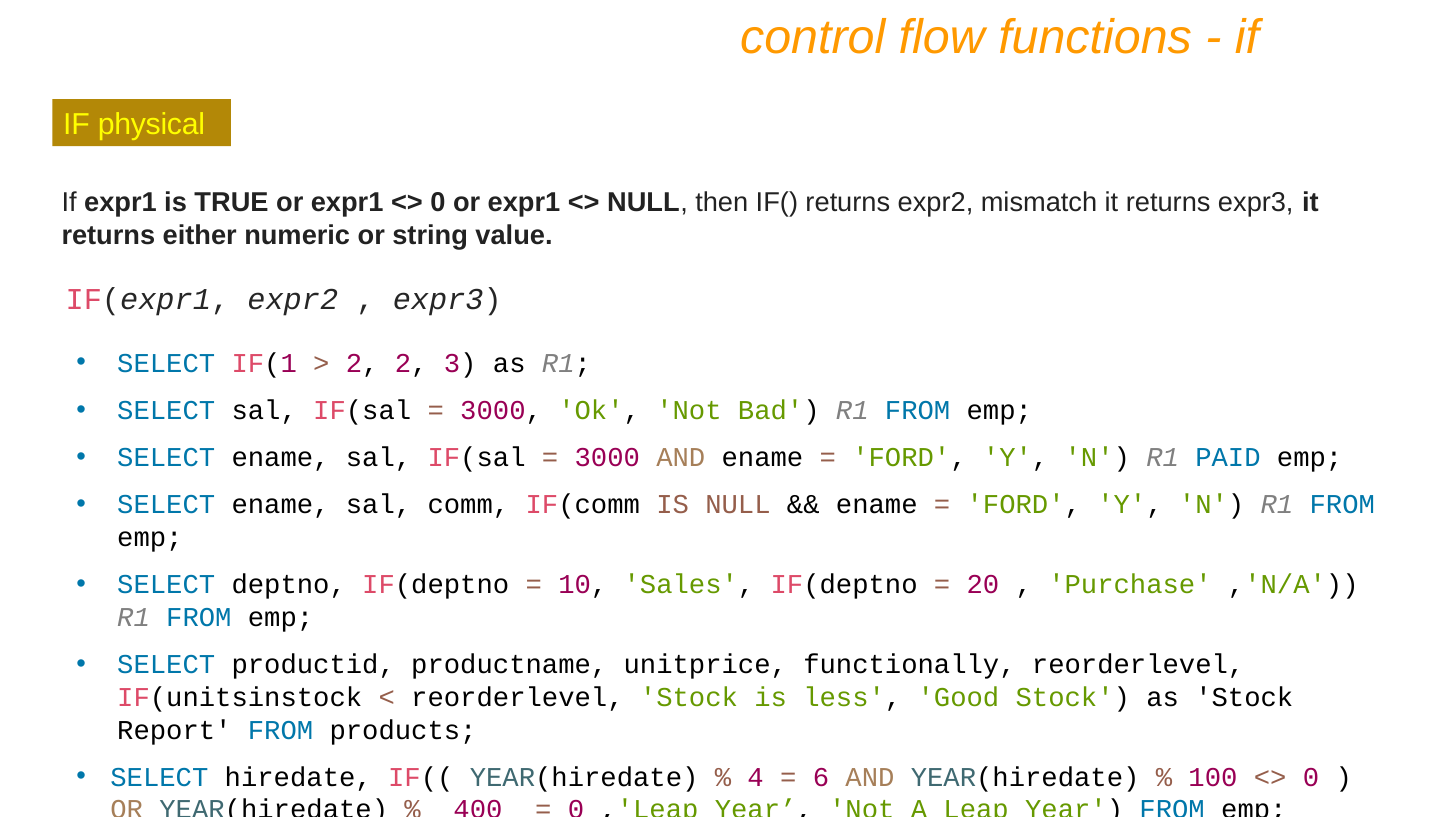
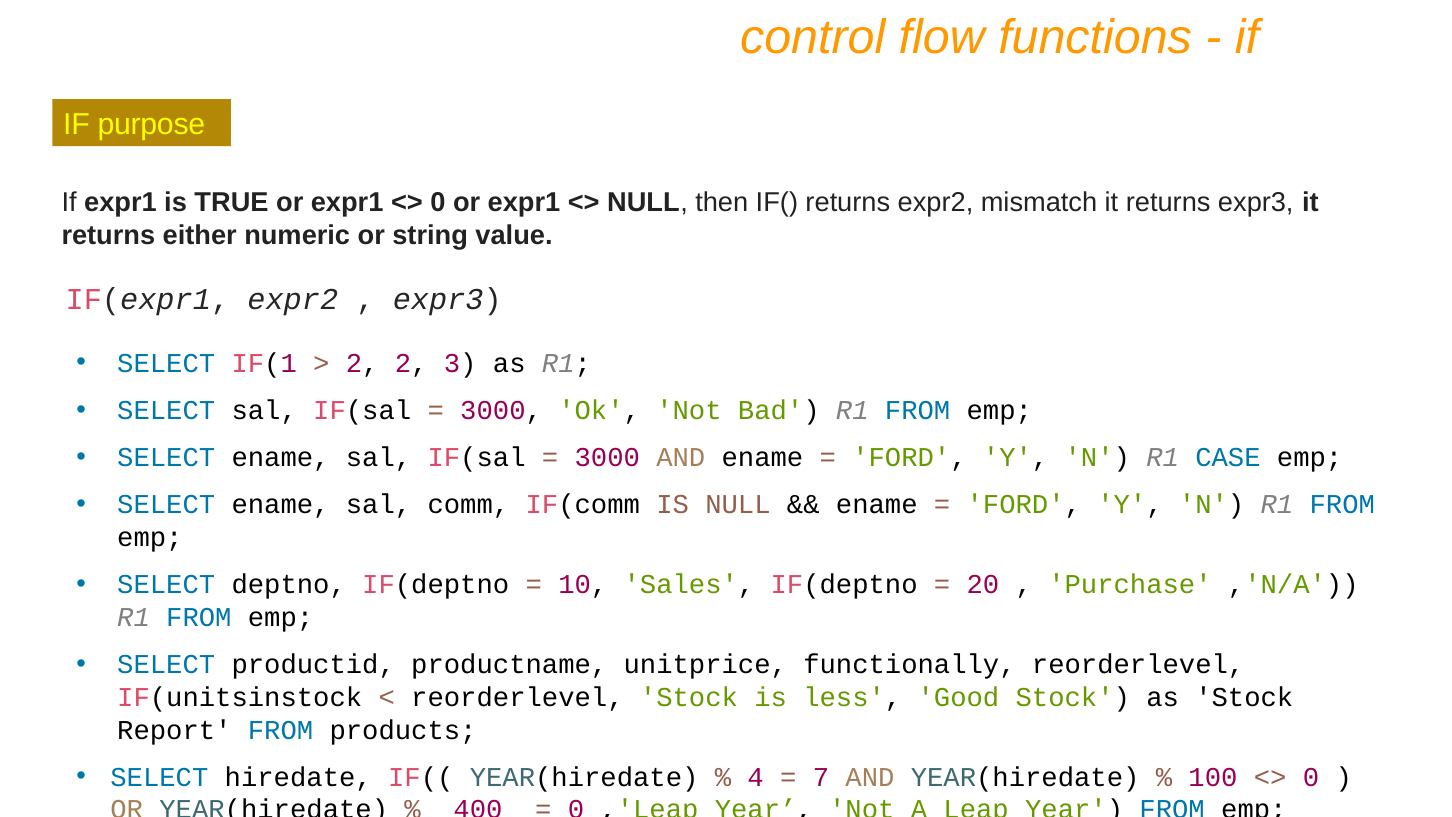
physical: physical -> purpose
PAID: PAID -> CASE
6: 6 -> 7
